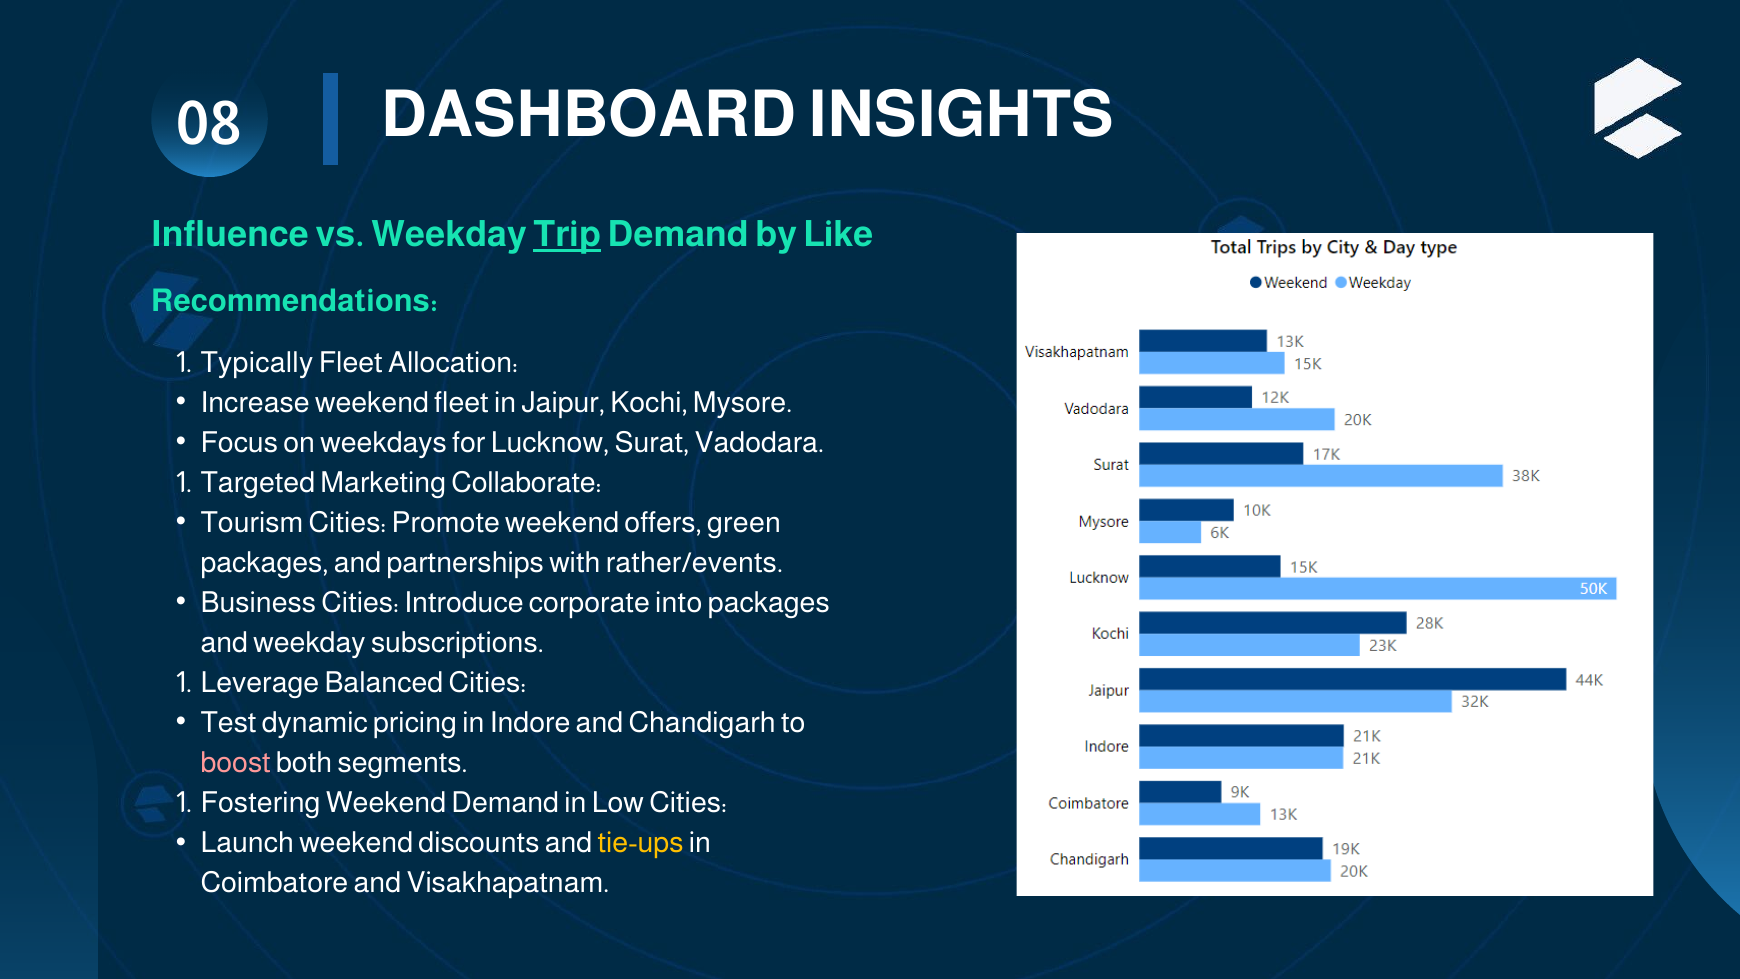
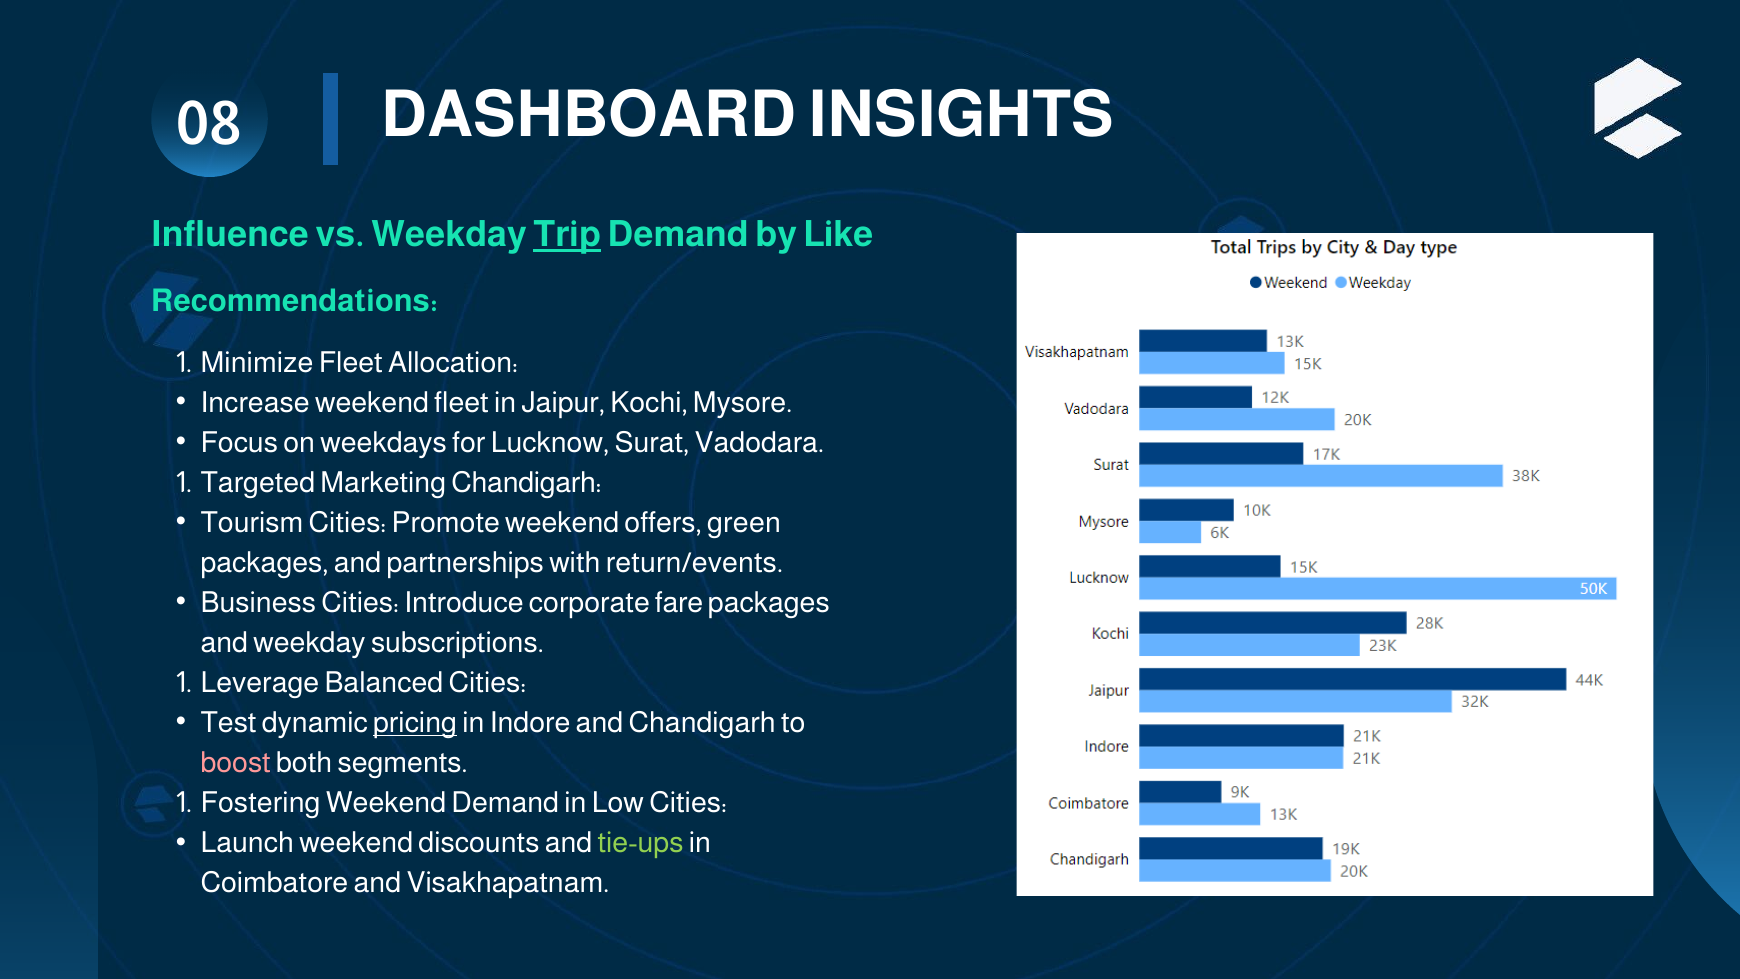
Typically: Typically -> Minimize
Marketing Collaborate: Collaborate -> Chandigarh
rather/events: rather/events -> return/events
into: into -> fare
pricing underline: none -> present
tie-ups colour: yellow -> light green
